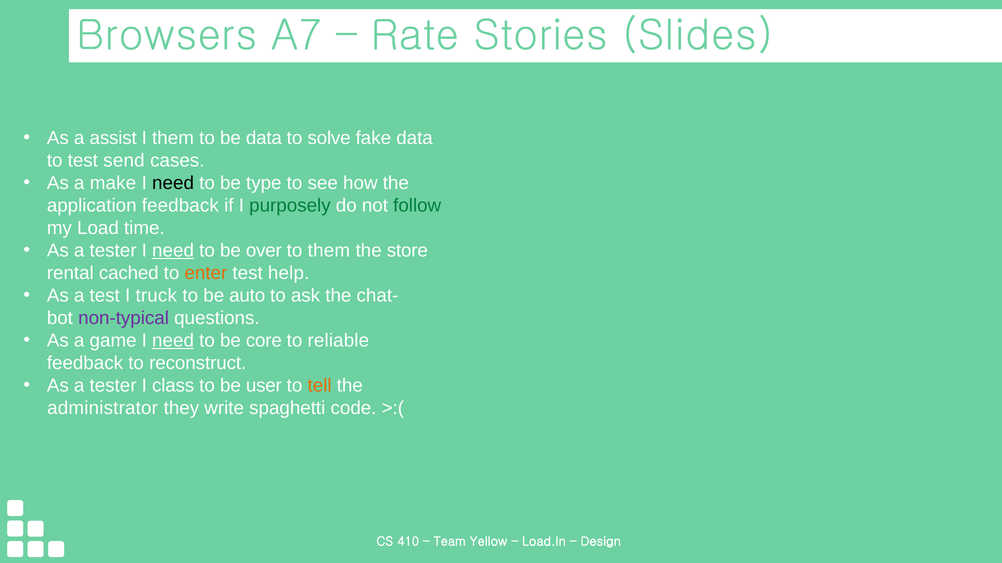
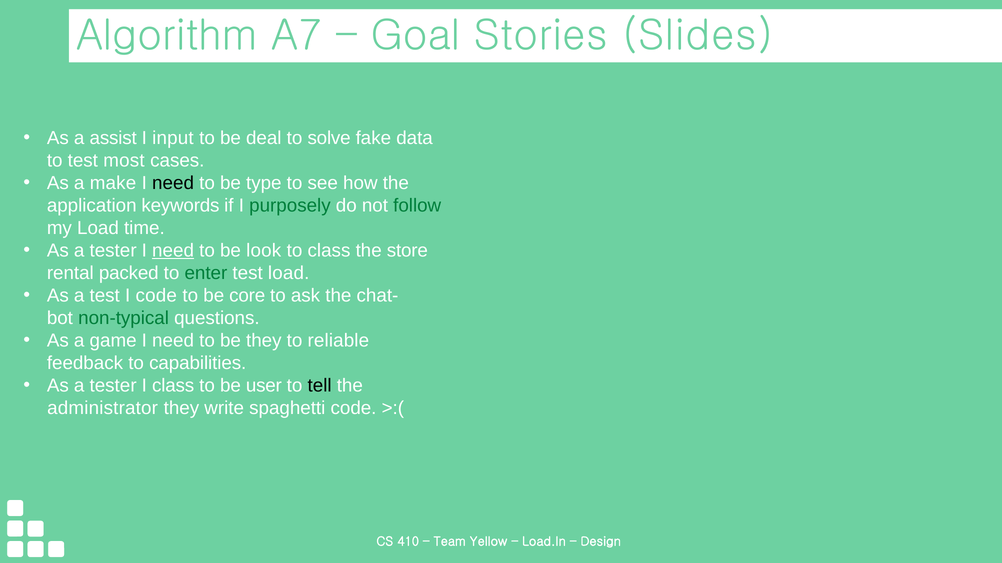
Browsers: Browsers -> Algorithm
Rate: Rate -> Goal
I them: them -> input
be data: data -> deal
send: send -> most
application feedback: feedback -> keywords
over: over -> look
to them: them -> class
cached: cached -> packed
enter colour: orange -> green
test help: help -> load
I truck: truck -> code
auto: auto -> core
non-typical colour: purple -> green
need at (173, 341) underline: present -> none
be core: core -> they
reconstruct: reconstruct -> capabilities
tell colour: orange -> black
